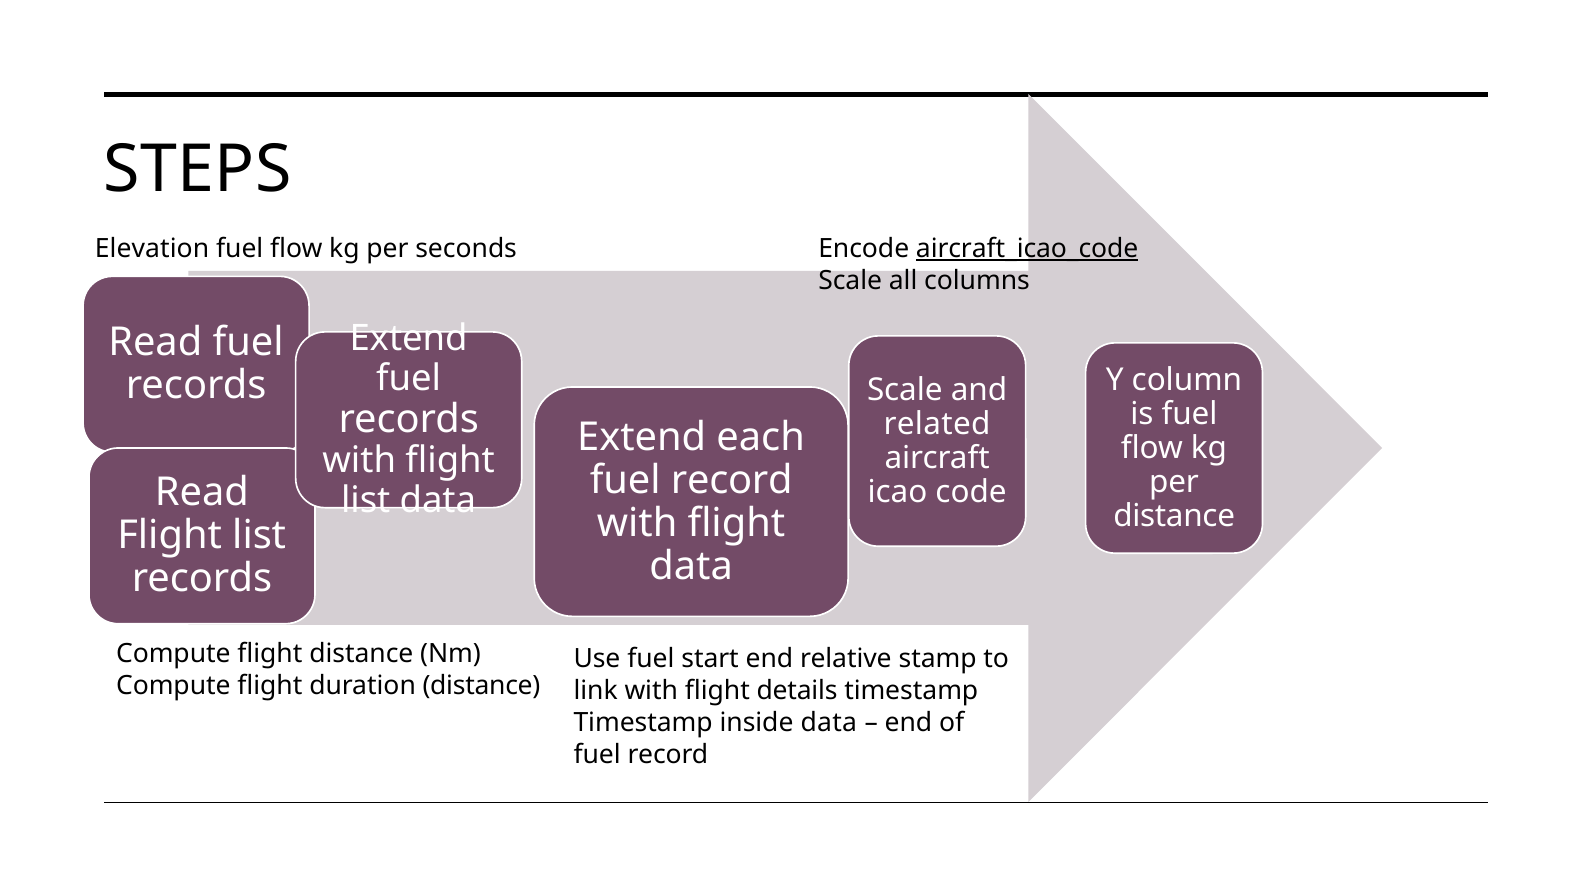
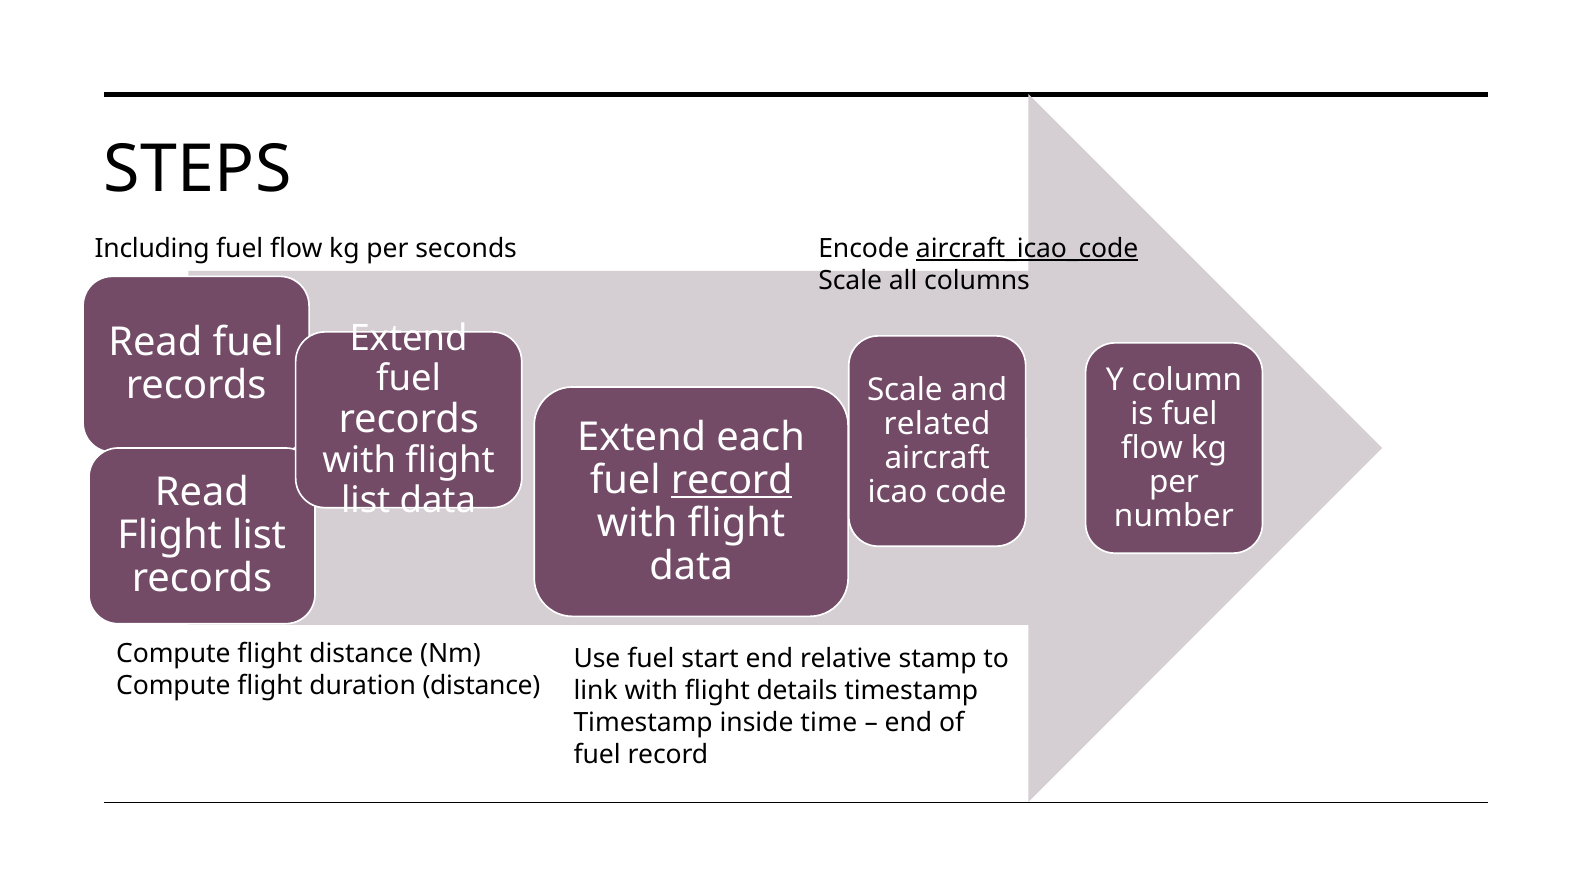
Elevation: Elevation -> Including
record at (732, 480) underline: none -> present
distance at (1174, 516): distance -> number
inside data: data -> time
